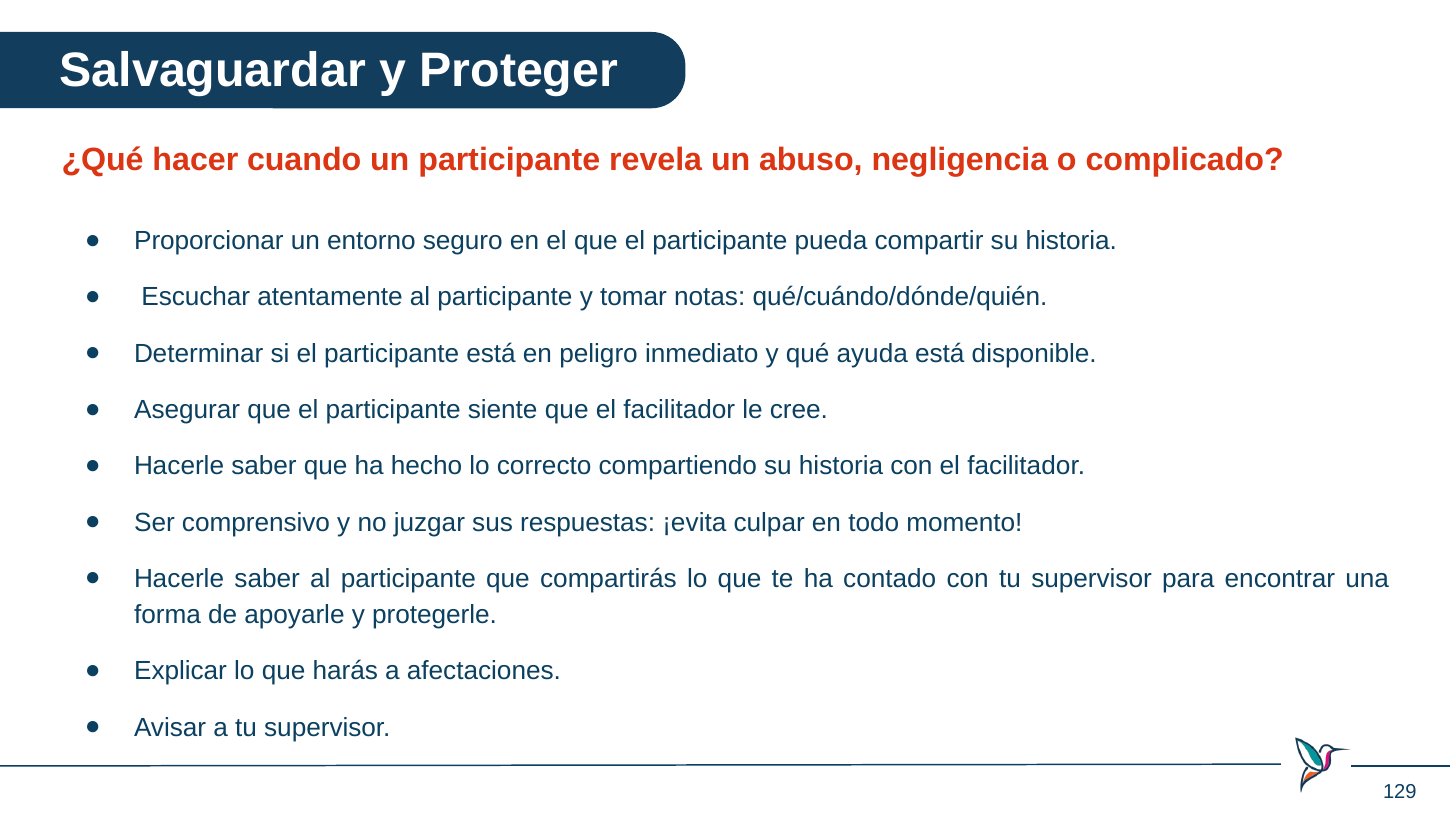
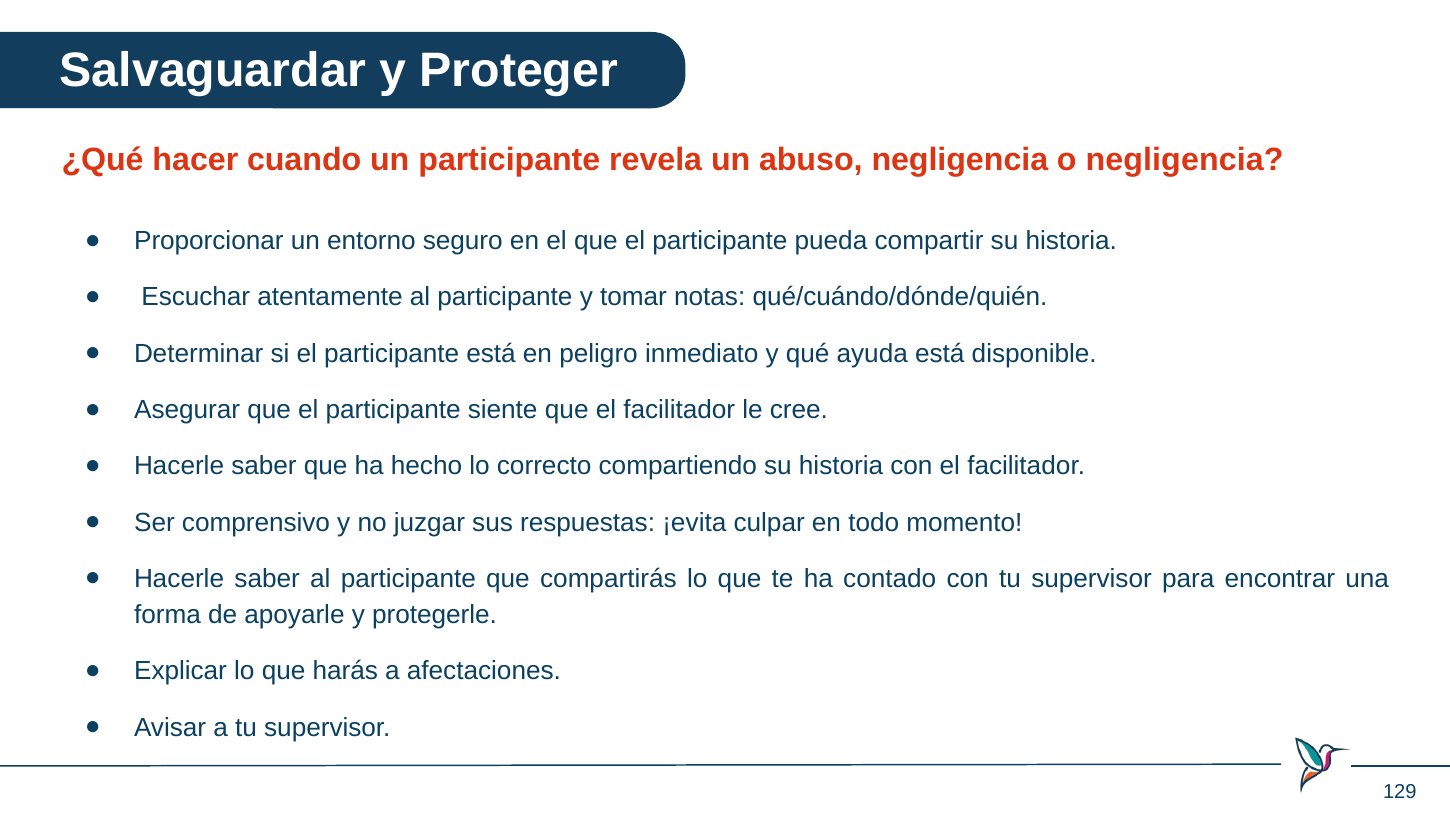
o complicado: complicado -> negligencia
